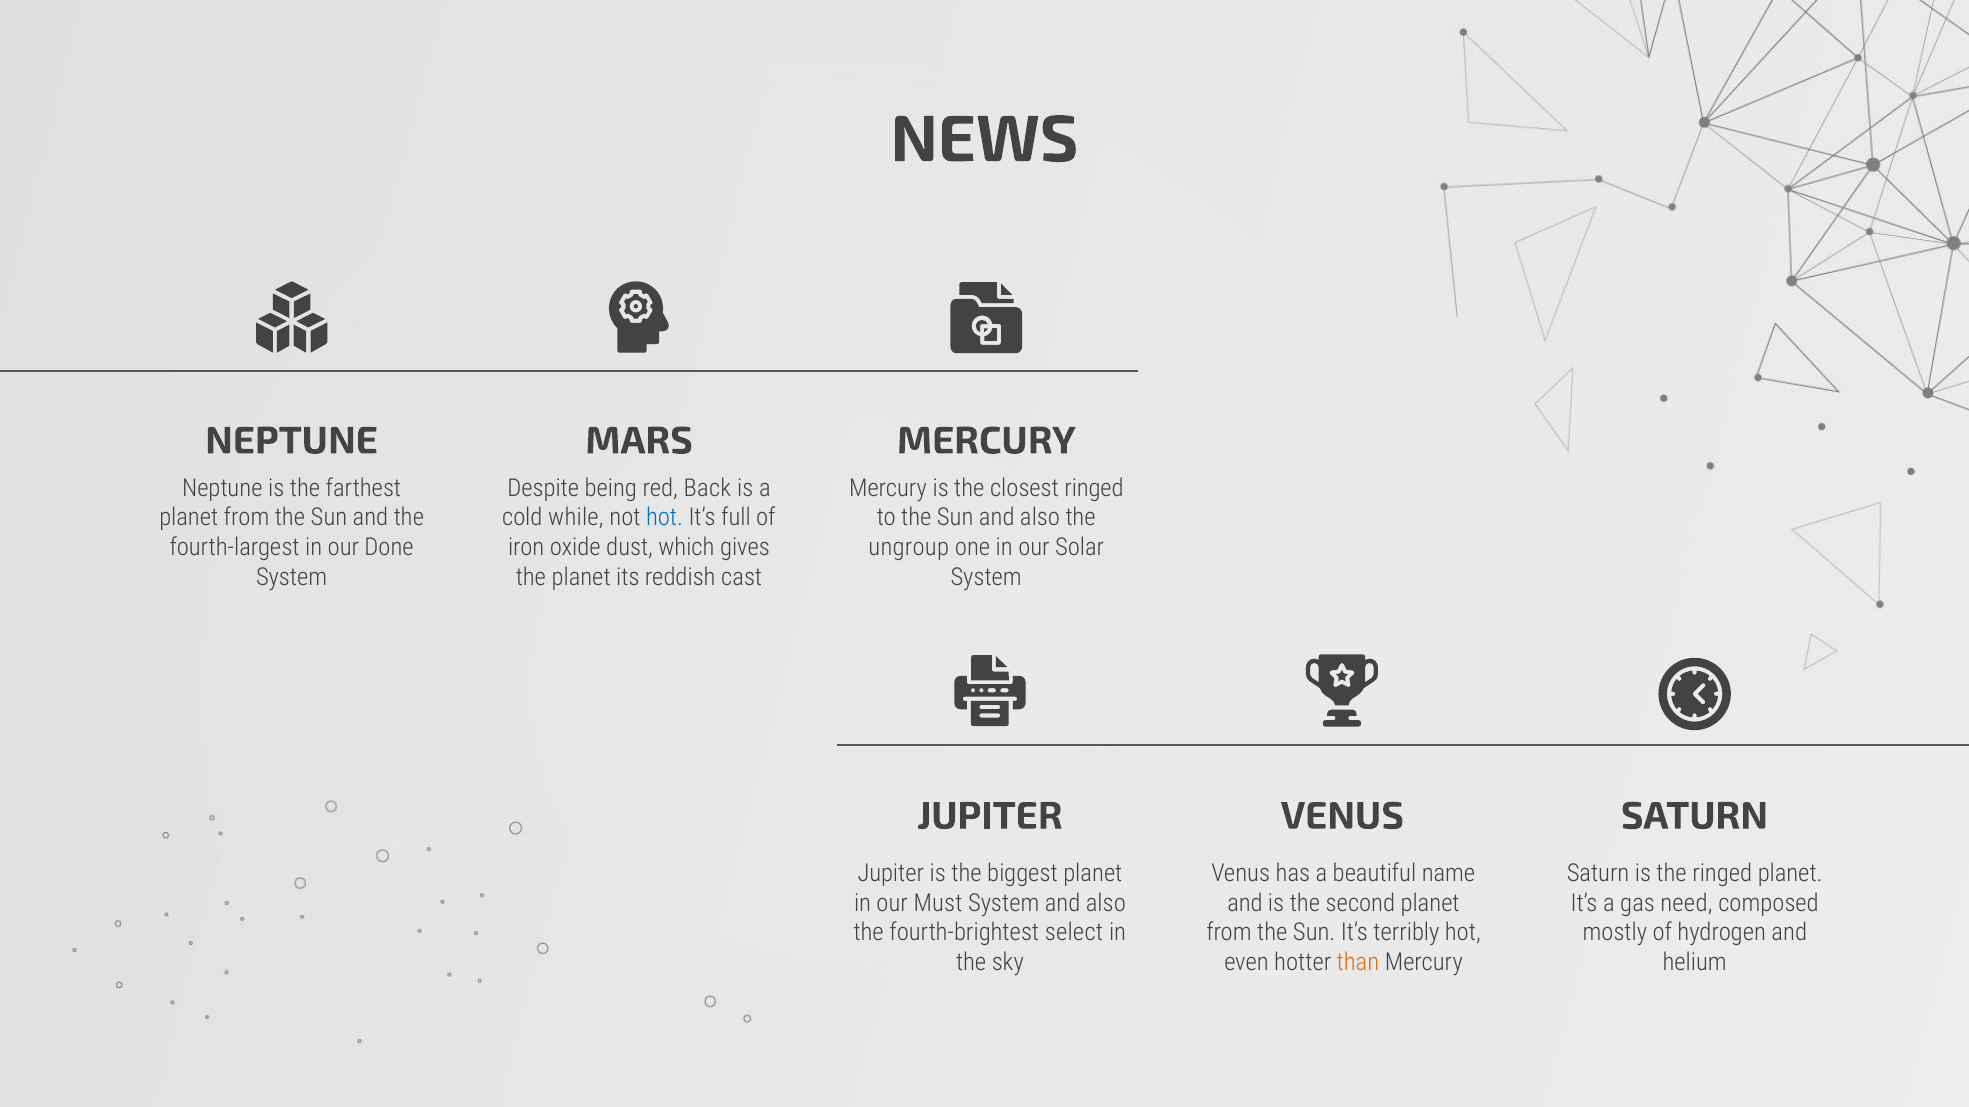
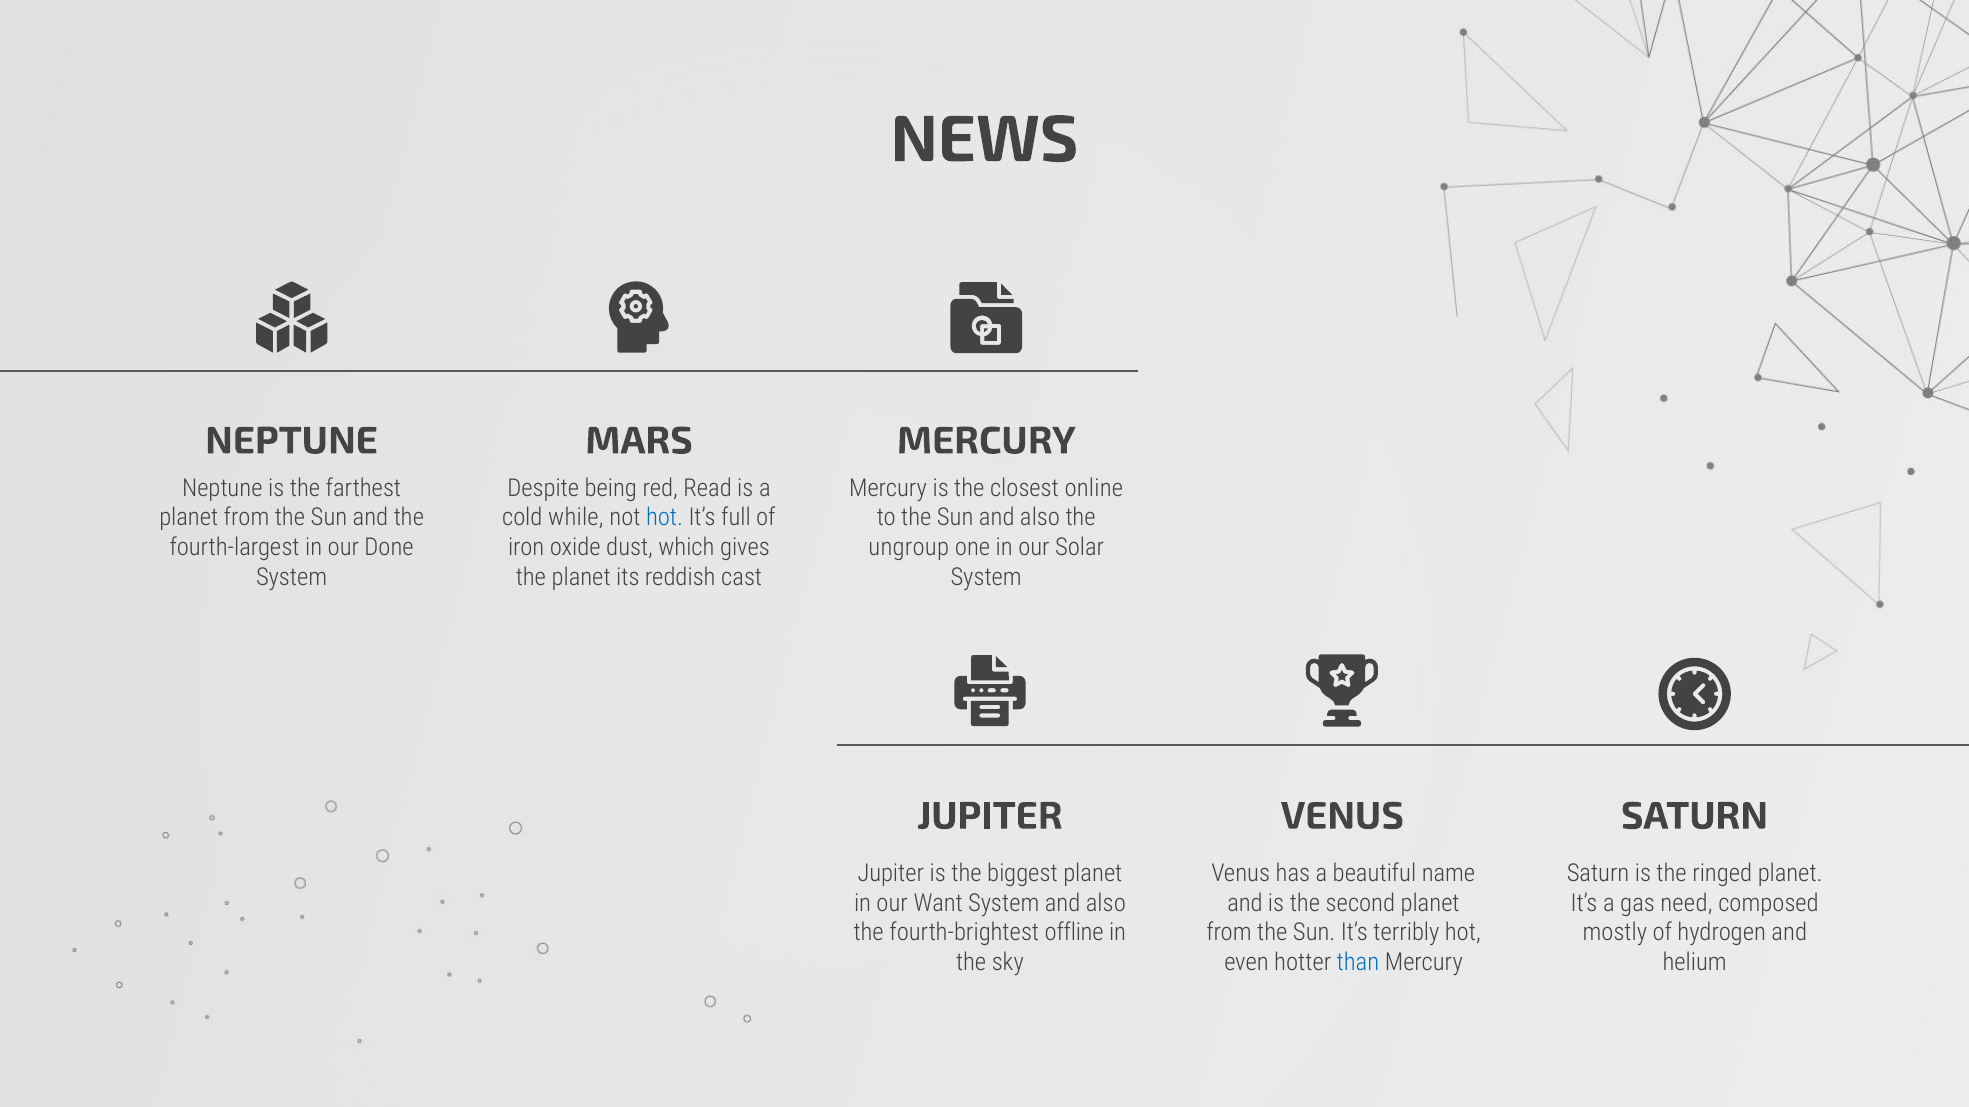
Back: Back -> Read
closest ringed: ringed -> online
Must: Must -> Want
select: select -> offline
than colour: orange -> blue
